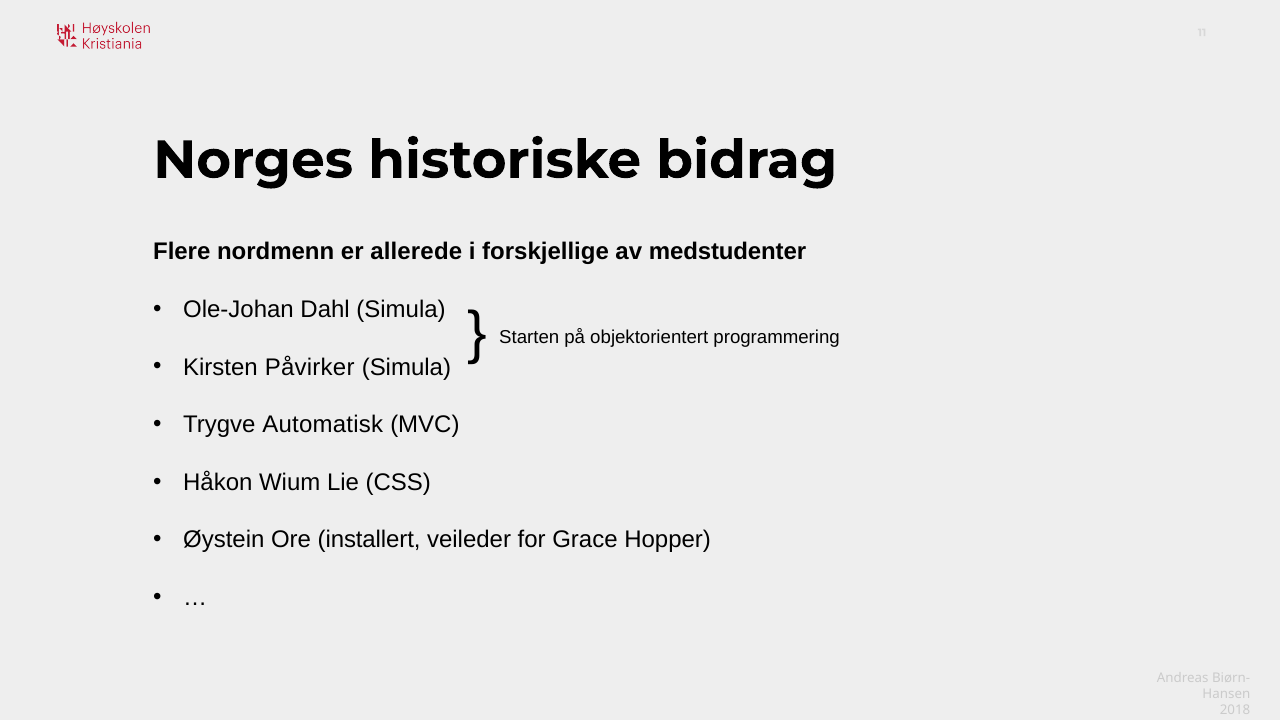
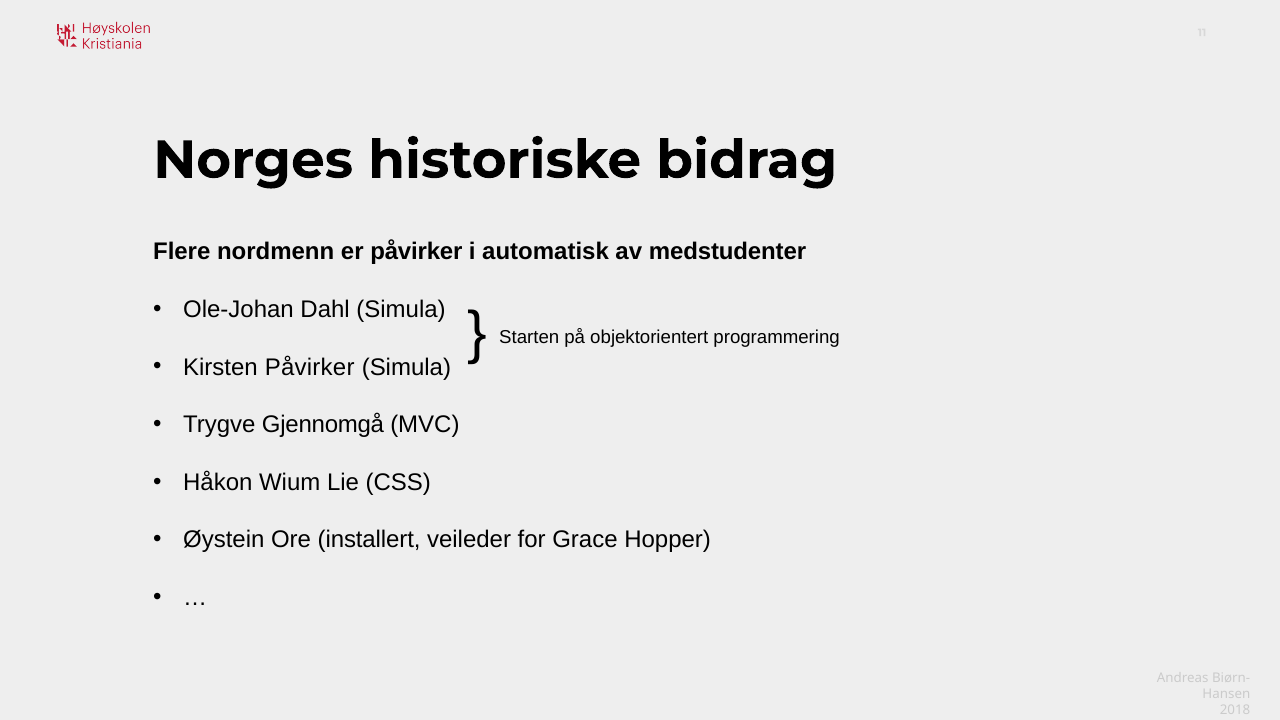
er allerede: allerede -> påvirker
forskjellige: forskjellige -> automatisk
Automatisk: Automatisk -> Gjennomgå
